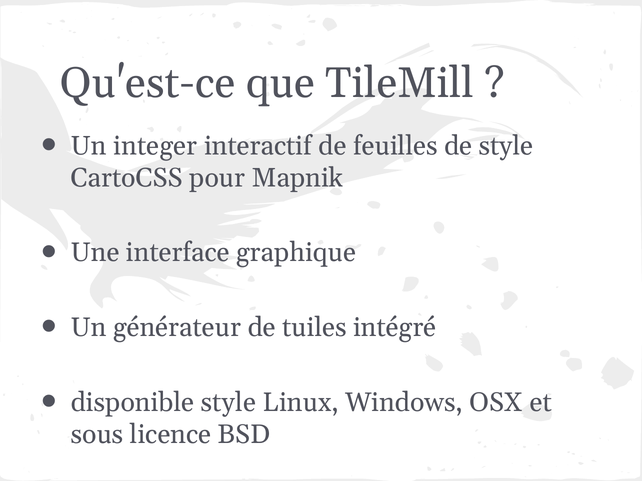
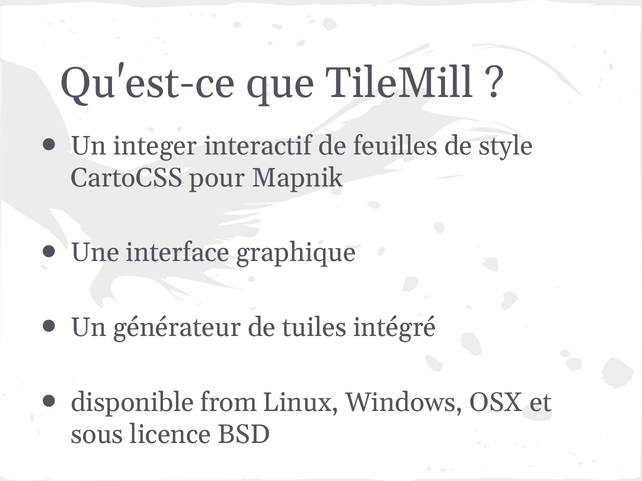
disponible style: style -> from
